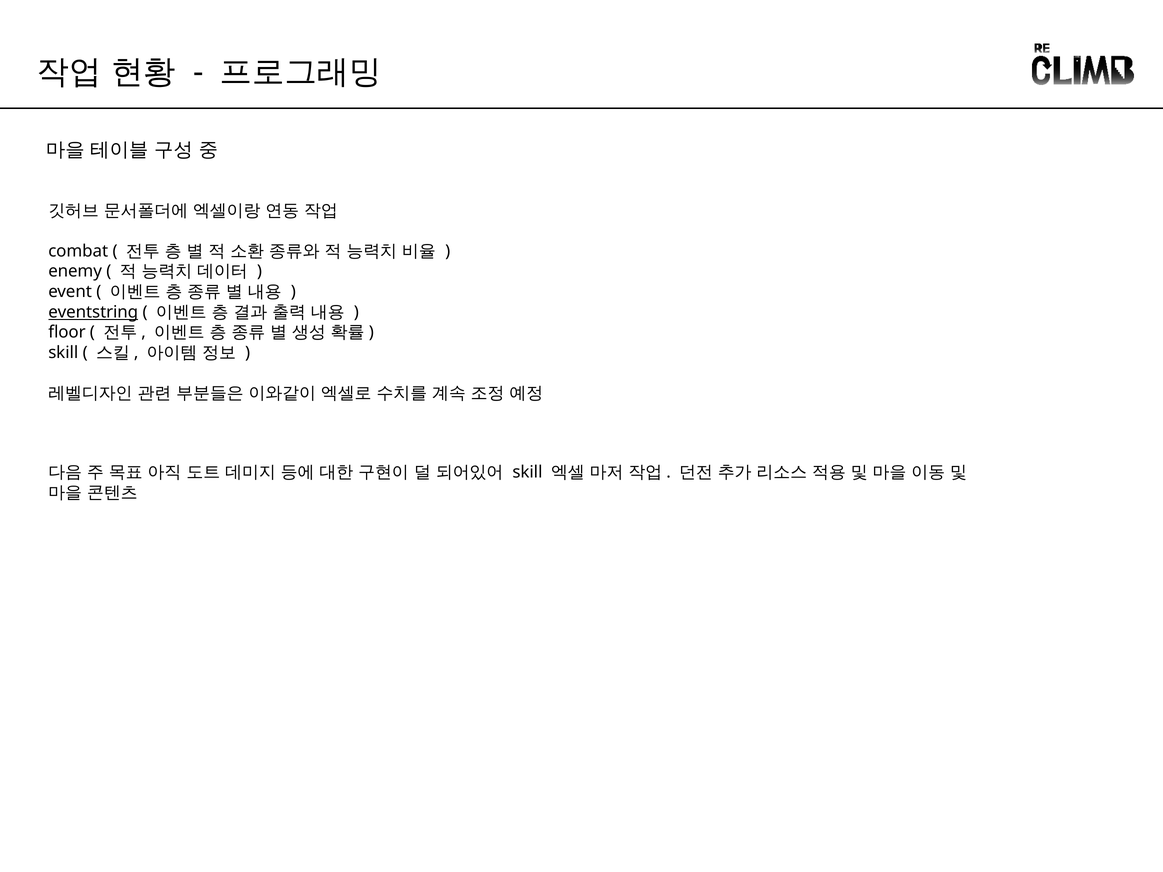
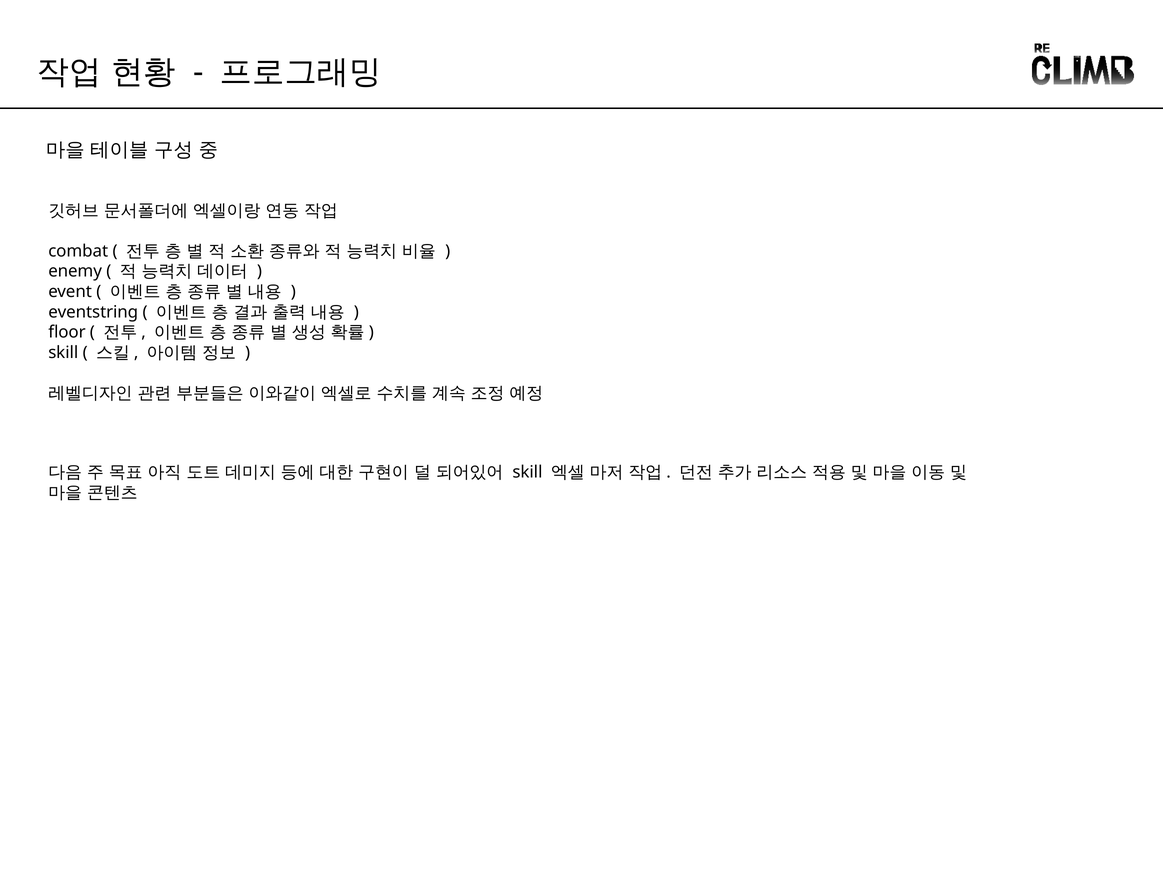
eventstring underline: present -> none
